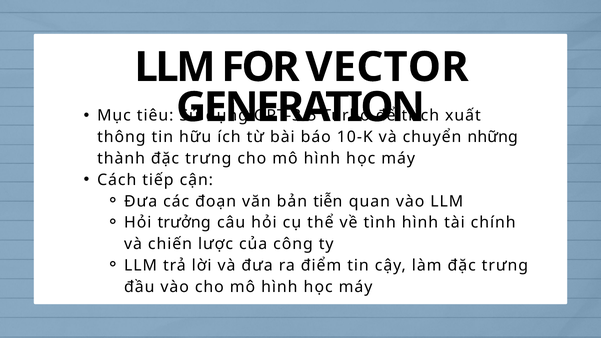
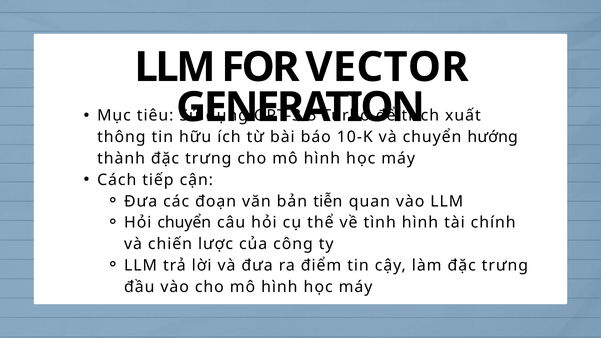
những: những -> hướng
Hỏi trưởng: trưởng -> chuyển
